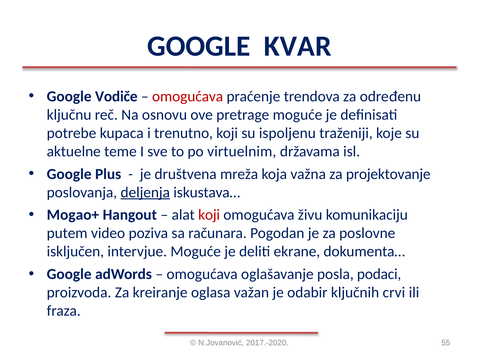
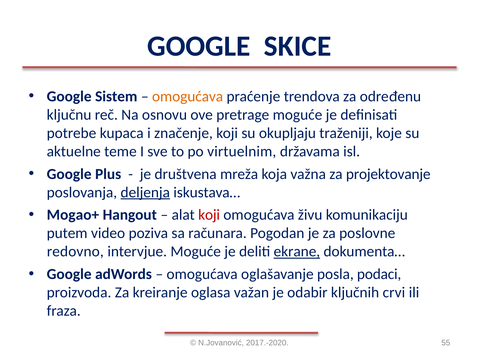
KVAR: KVAR -> SKICE
Vodiče: Vodiče -> Sistem
omogućava at (188, 96) colour: red -> orange
trenutno: trenutno -> značenje
ispoljenu: ispoljenu -> okupljaju
isključen: isključen -> redovno
ekrane underline: none -> present
